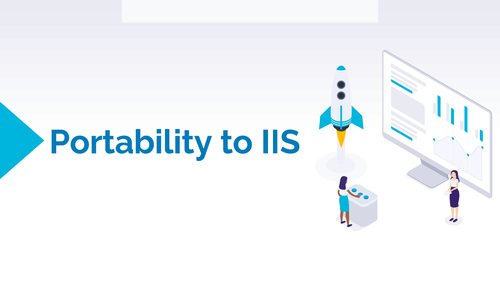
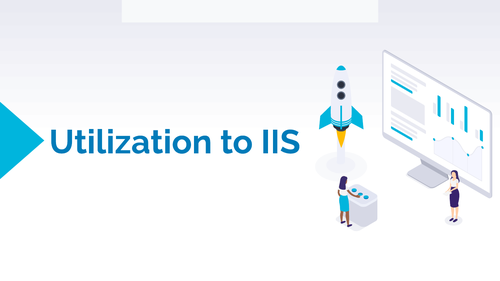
Portability: Portability -> Utilization
